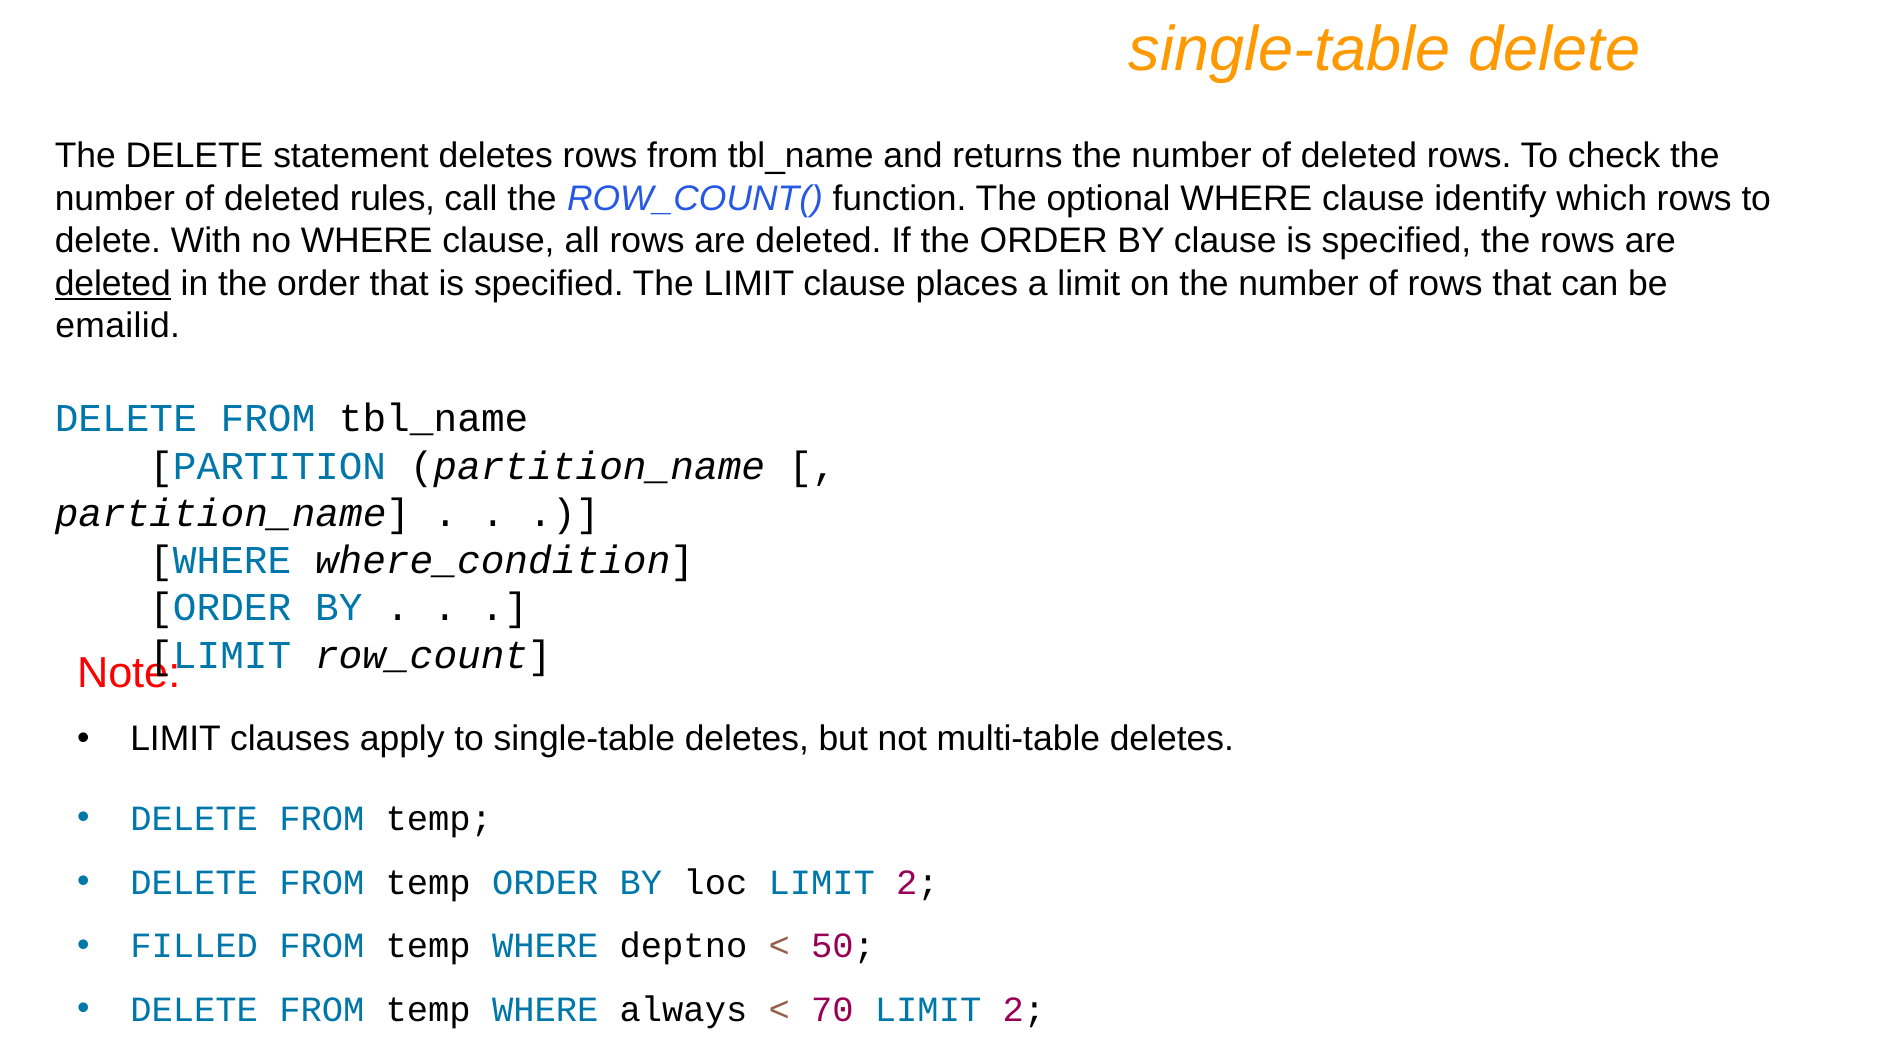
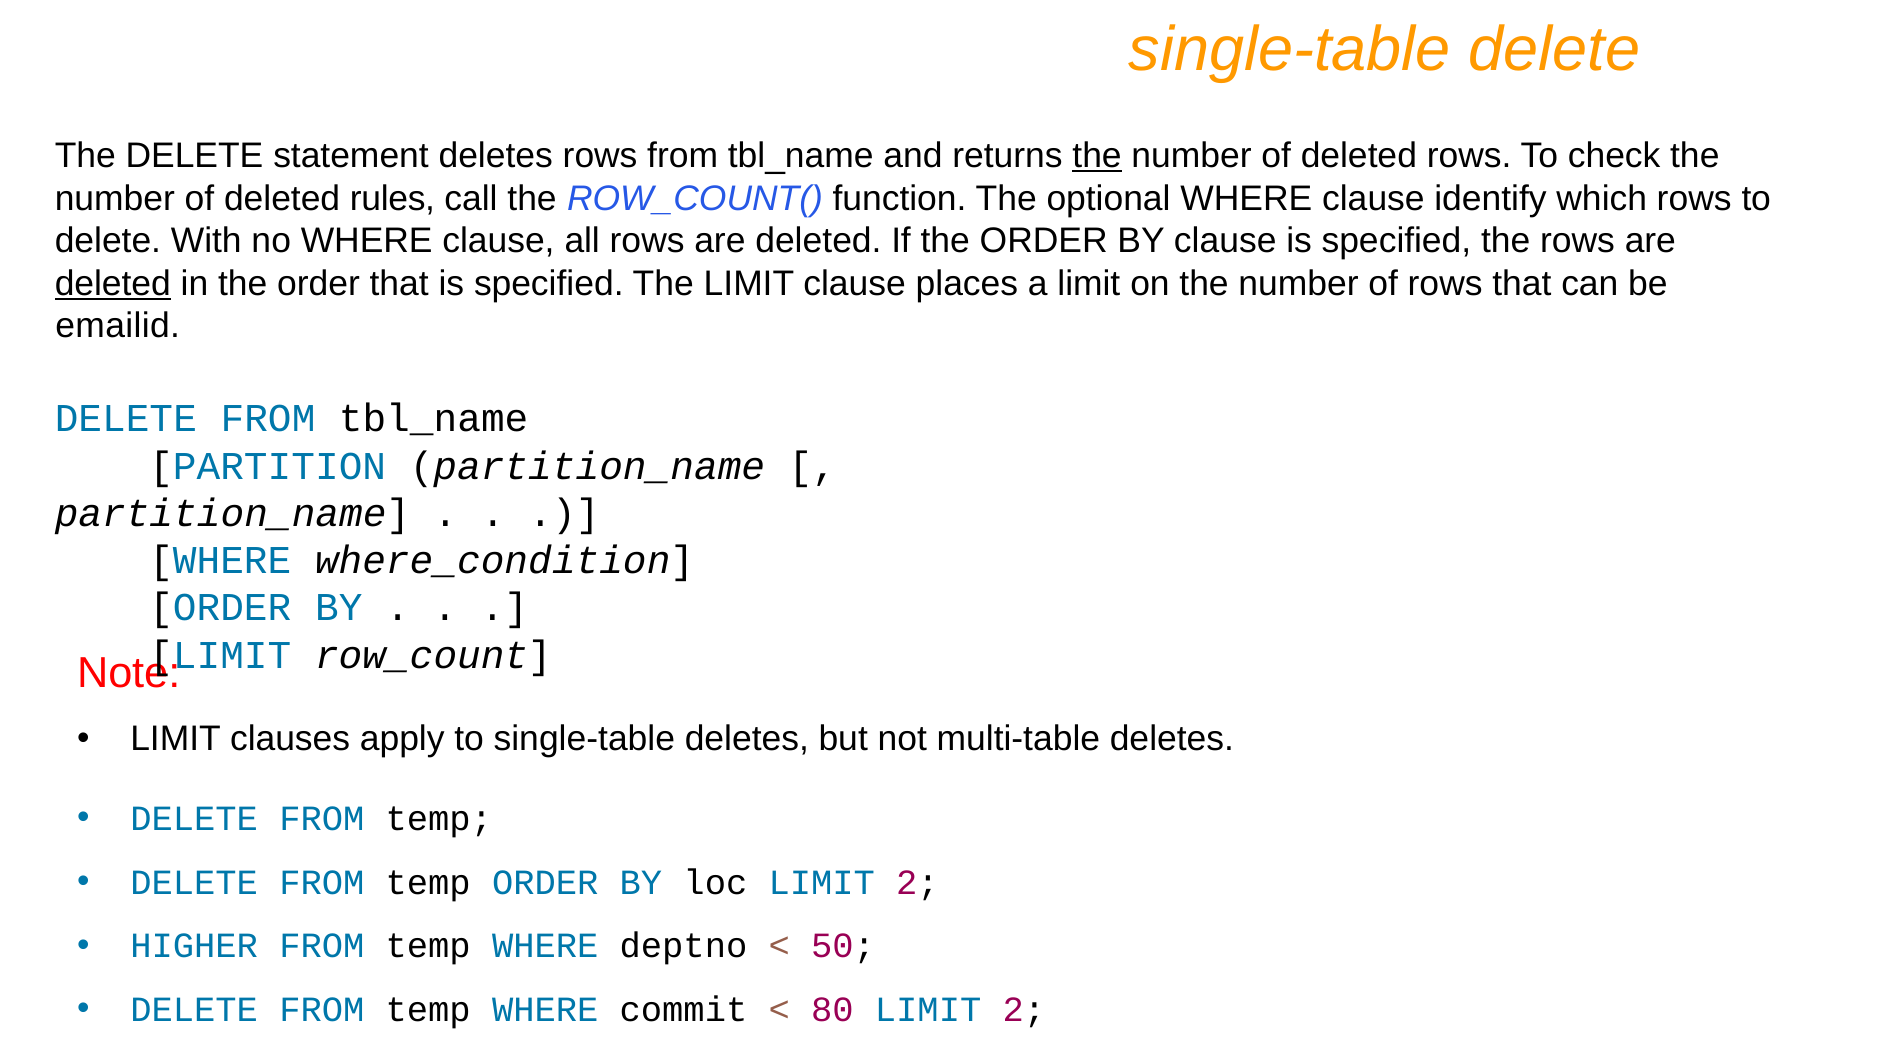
the at (1097, 156) underline: none -> present
FILLED: FILLED -> HIGHER
always: always -> commit
70: 70 -> 80
